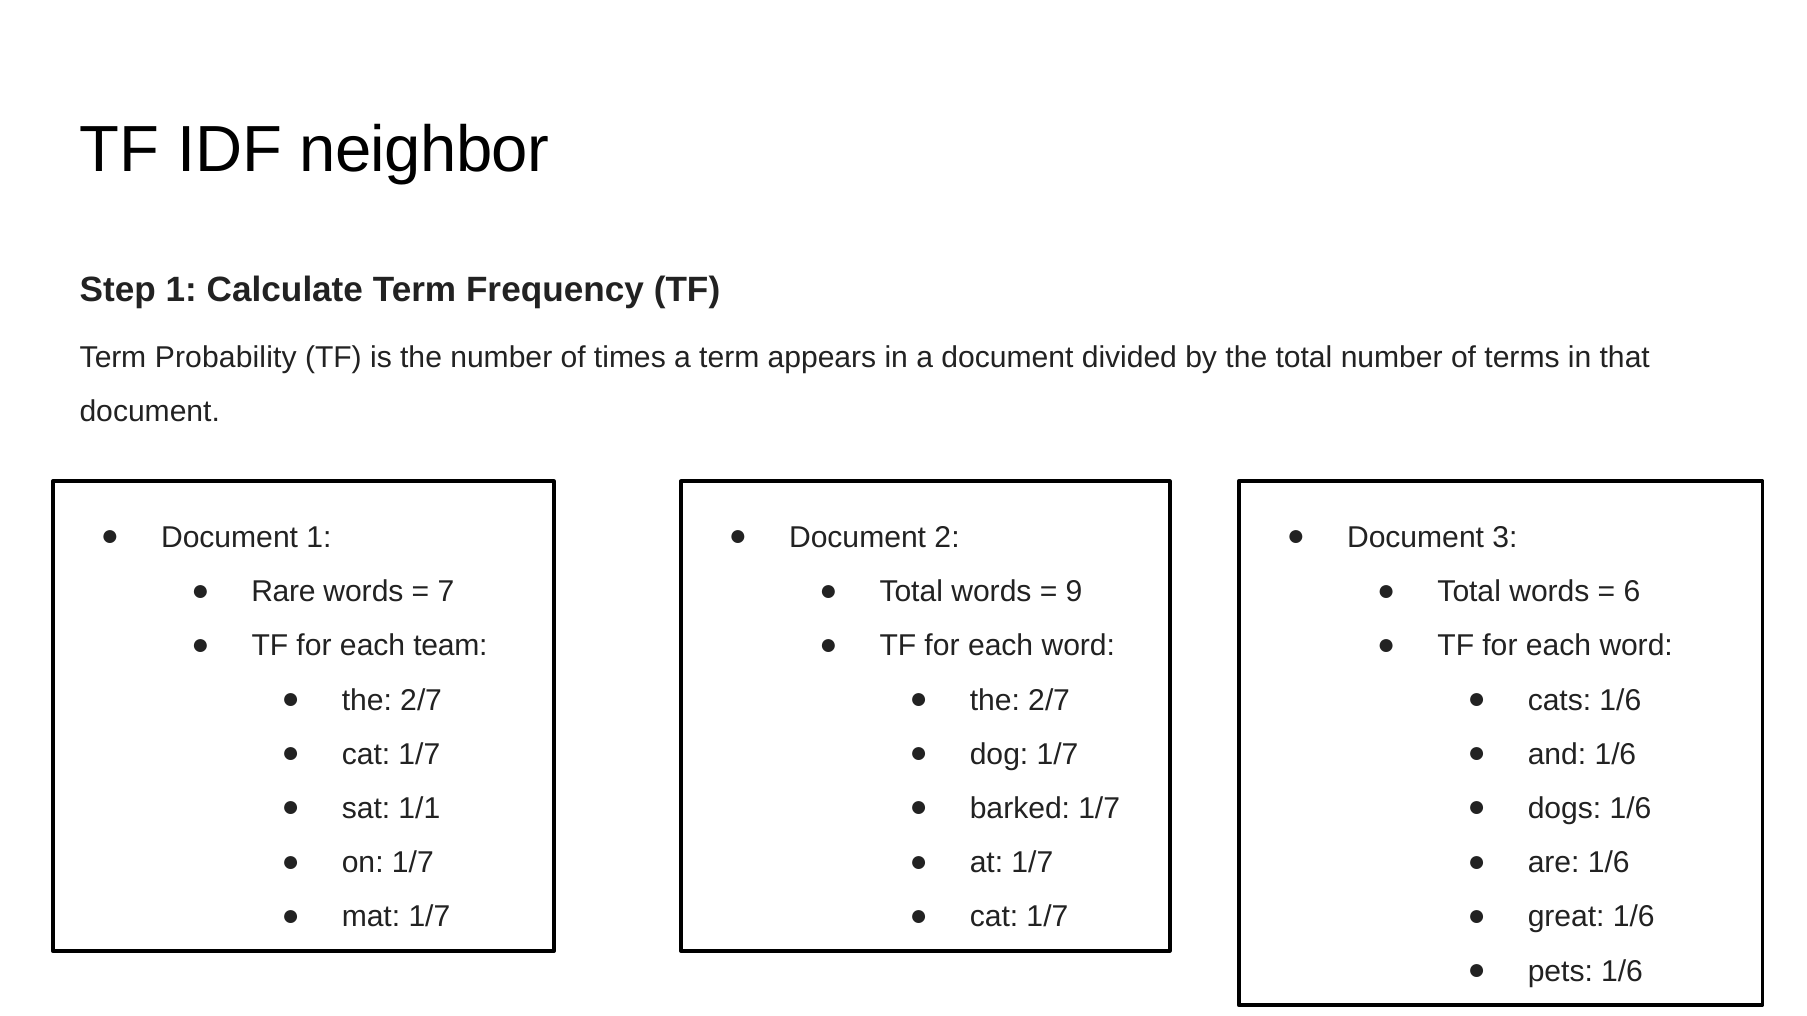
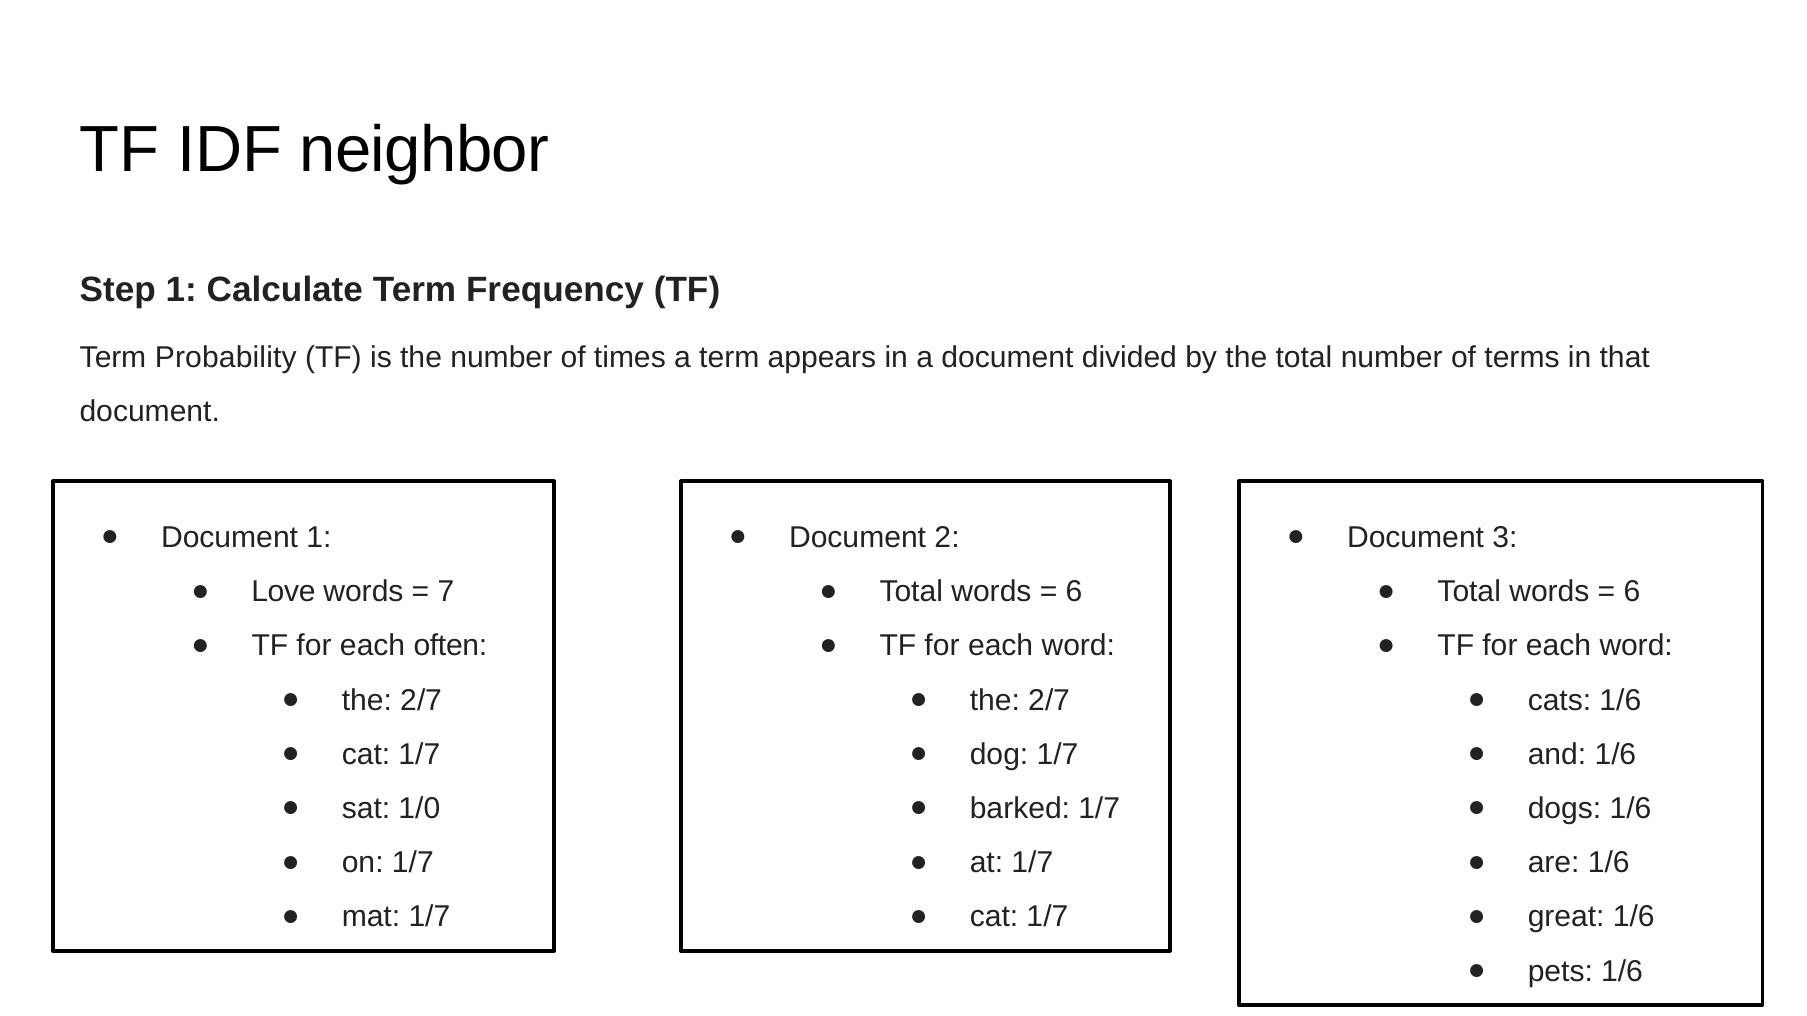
Rare: Rare -> Love
9 at (1074, 592): 9 -> 6
team: team -> often
1/1: 1/1 -> 1/0
